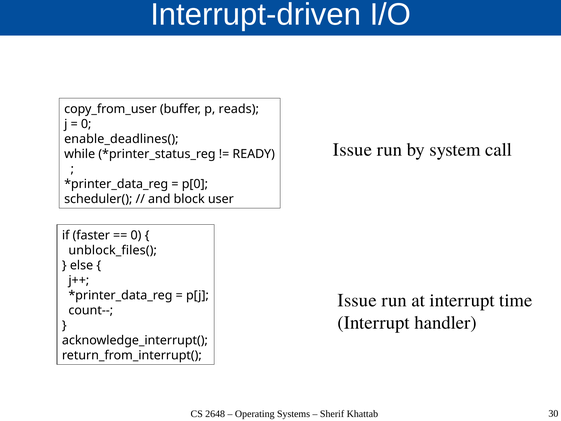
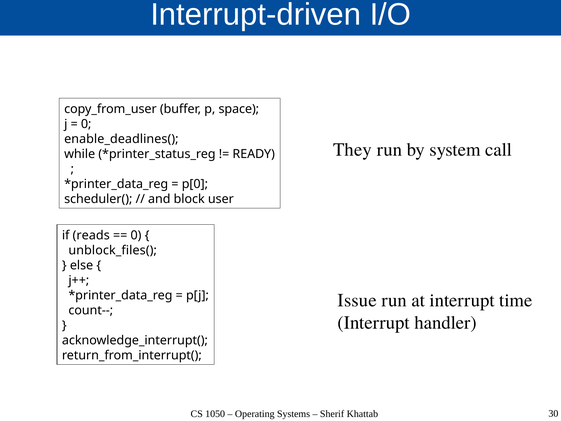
reads: reads -> space
Issue at (353, 150): Issue -> They
faster: faster -> reads
2648: 2648 -> 1050
